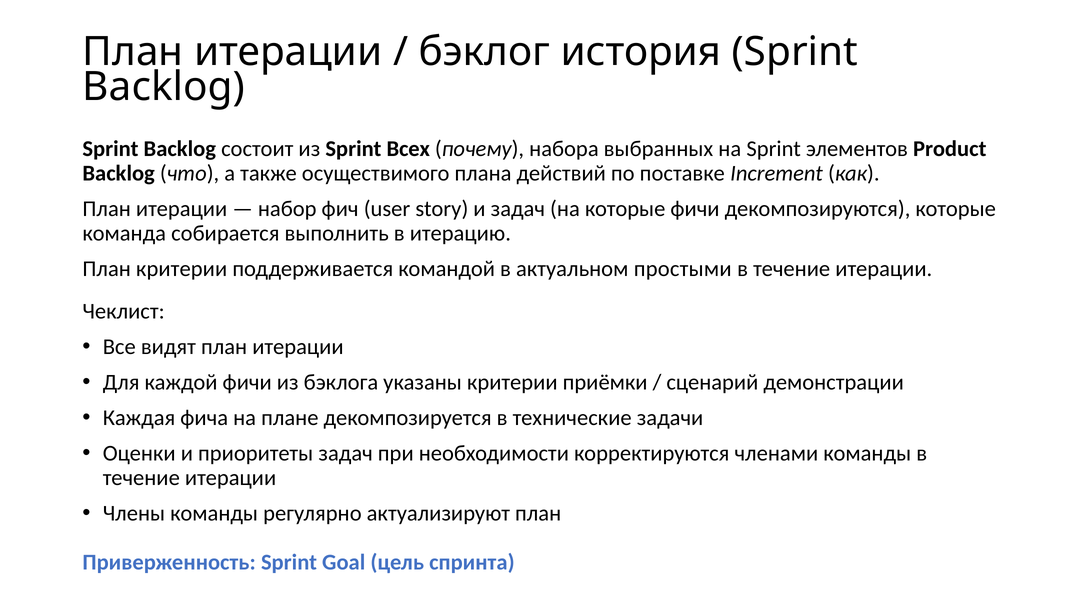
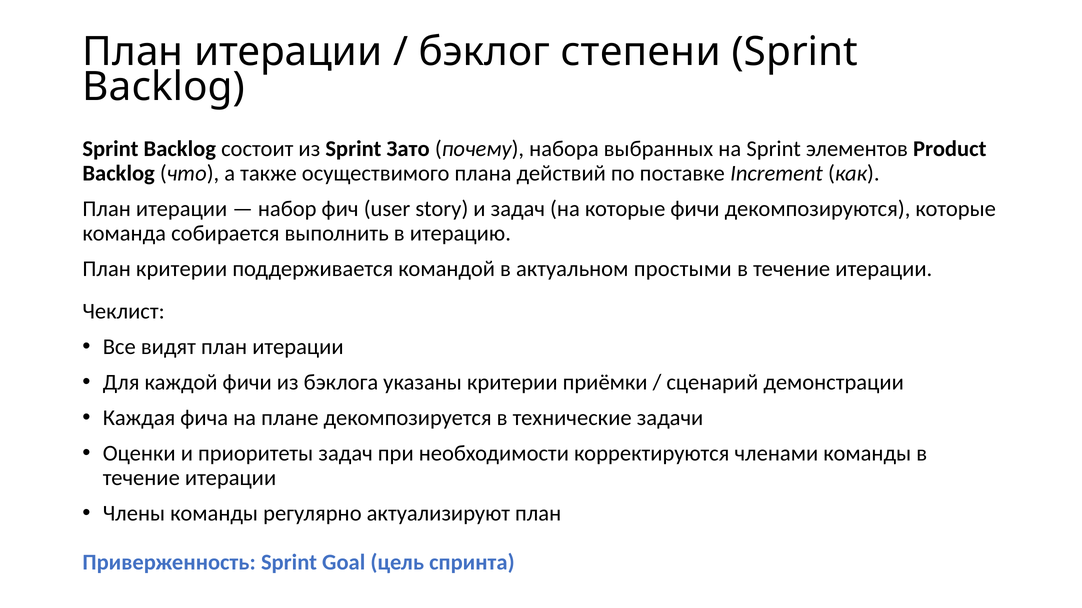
история: история -> степени
Всех: Всех -> Зато
